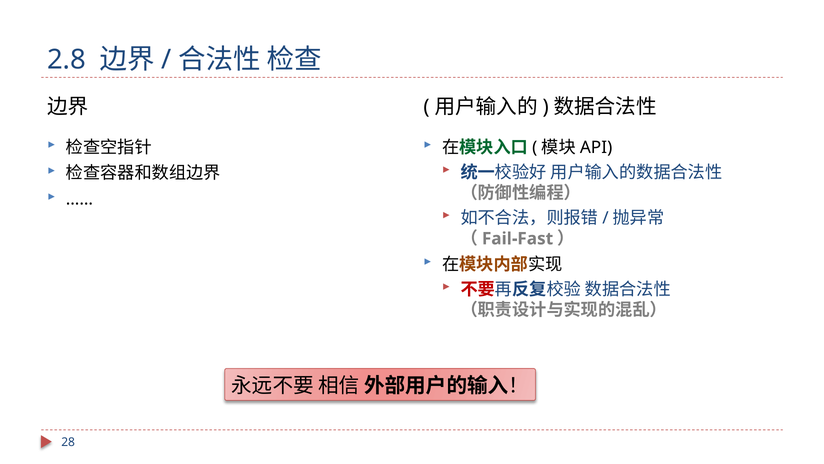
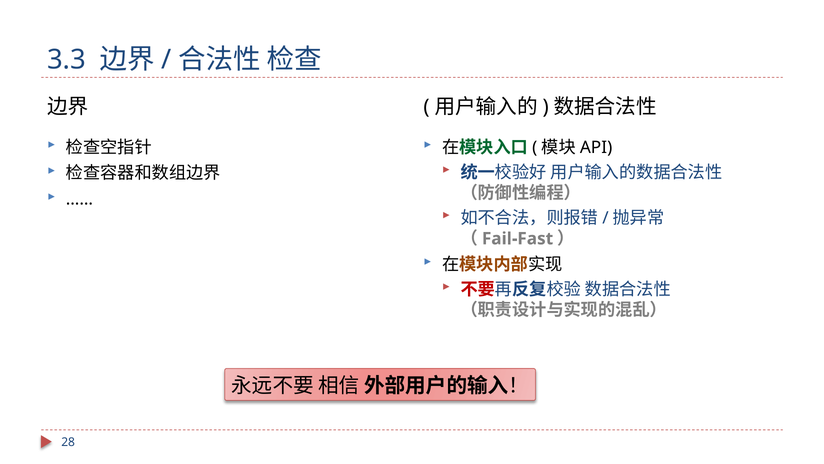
2.8: 2.8 -> 3.3
